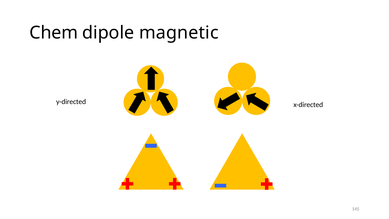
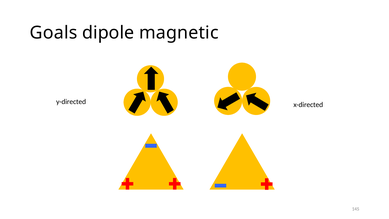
Chem: Chem -> Goals
